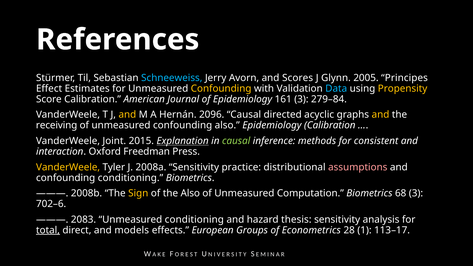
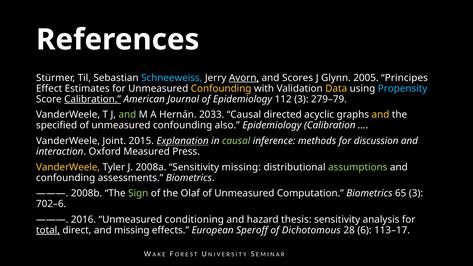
Avorn underline: none -> present
Data colour: light blue -> yellow
Propensity colour: yellow -> light blue
Calibration at (93, 99) underline: none -> present
161: 161 -> 112
279–84: 279–84 -> 279–79
and at (127, 115) colour: yellow -> light green
2096: 2096 -> 2033
receiving: receiving -> specified
consistent: consistent -> discussion
Freedman: Freedman -> Measured
Sensitivity practice: practice -> missing
assumptions colour: pink -> light green
confounding conditioning: conditioning -> assessments
Sign colour: yellow -> light green
the Also: Also -> Olaf
68: 68 -> 65
2083: 2083 -> 2016
and models: models -> missing
Groups: Groups -> Speroff
Econometrics: Econometrics -> Dichotomous
1: 1 -> 6
